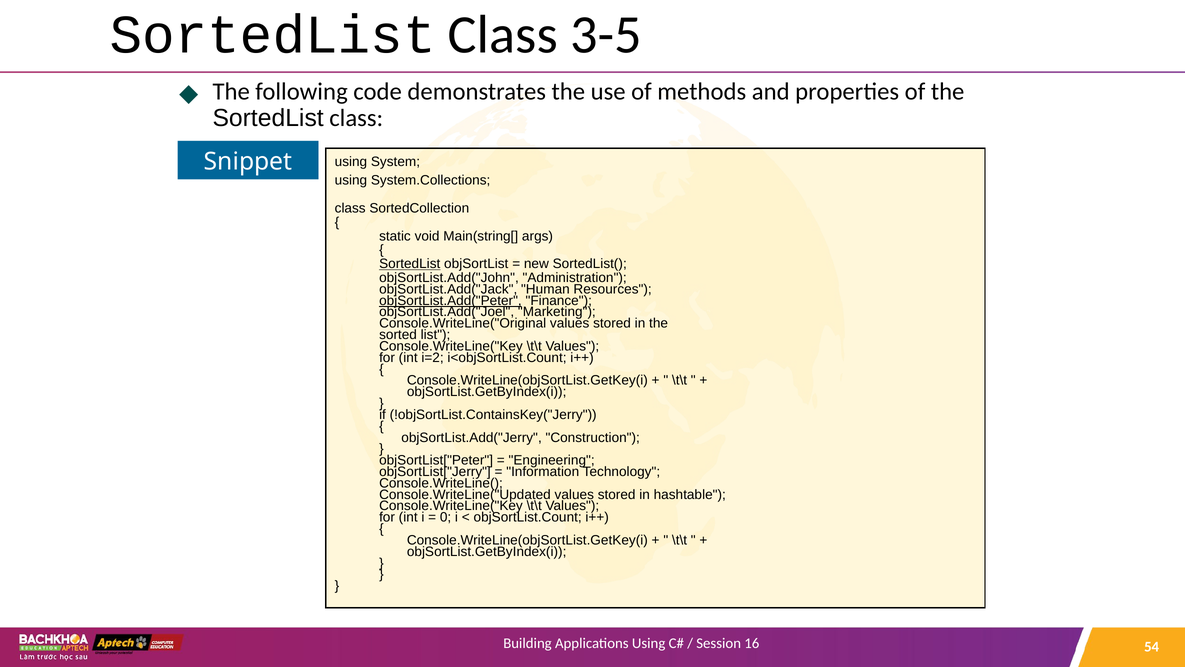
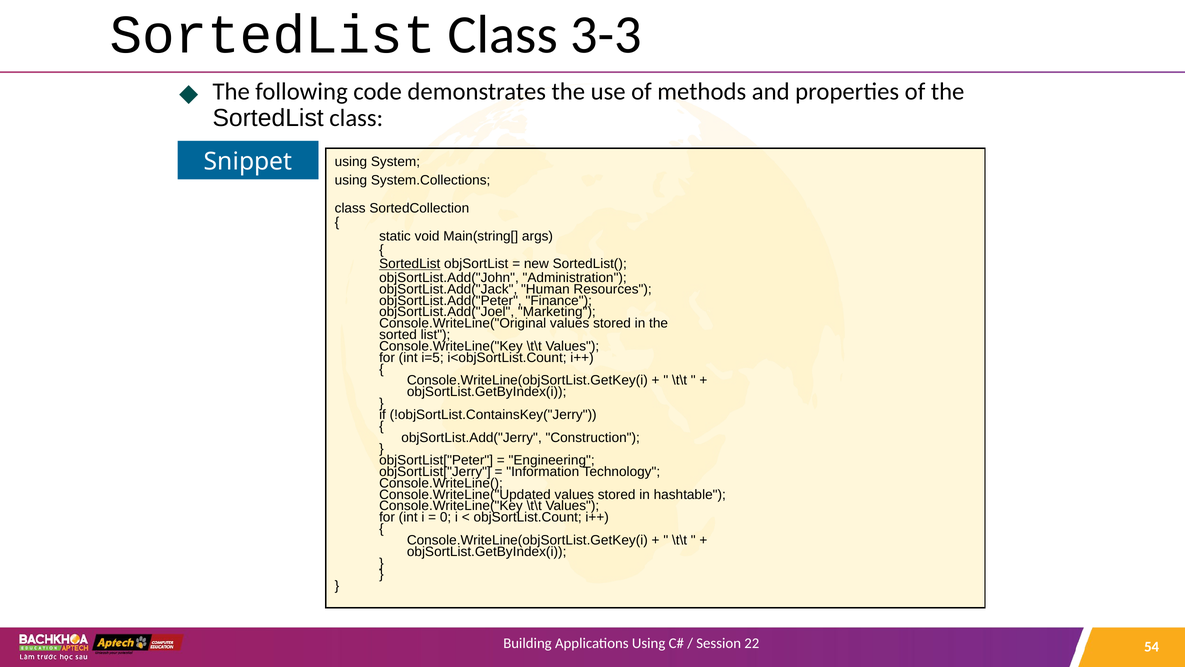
3-5: 3-5 -> 3-3
objSortList.Add("Peter underline: present -> none
i=2: i=2 -> i=5
16: 16 -> 22
